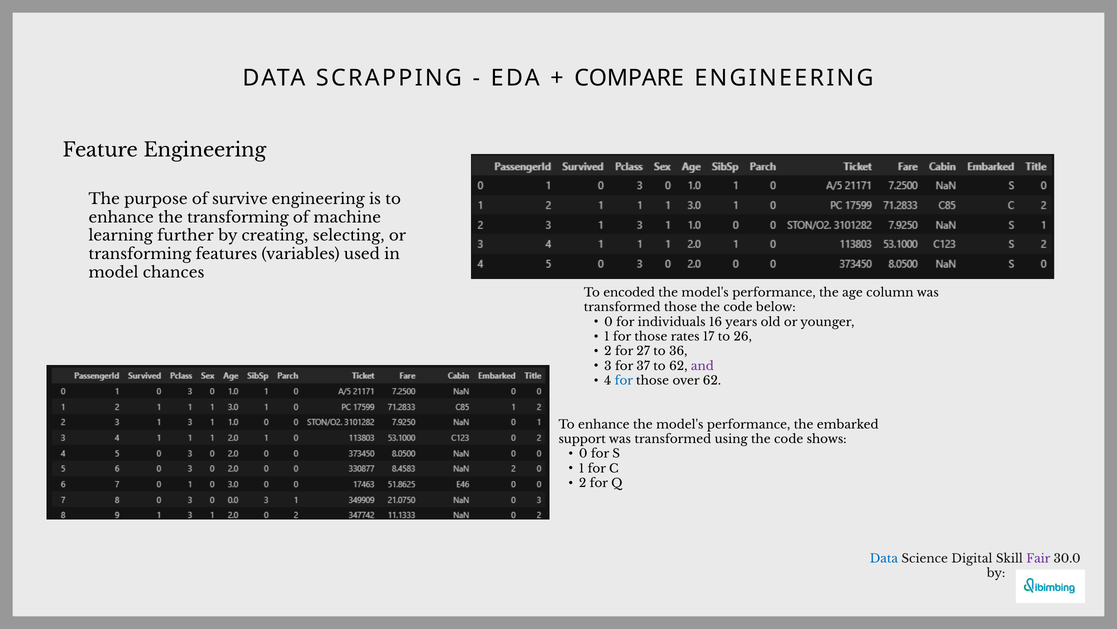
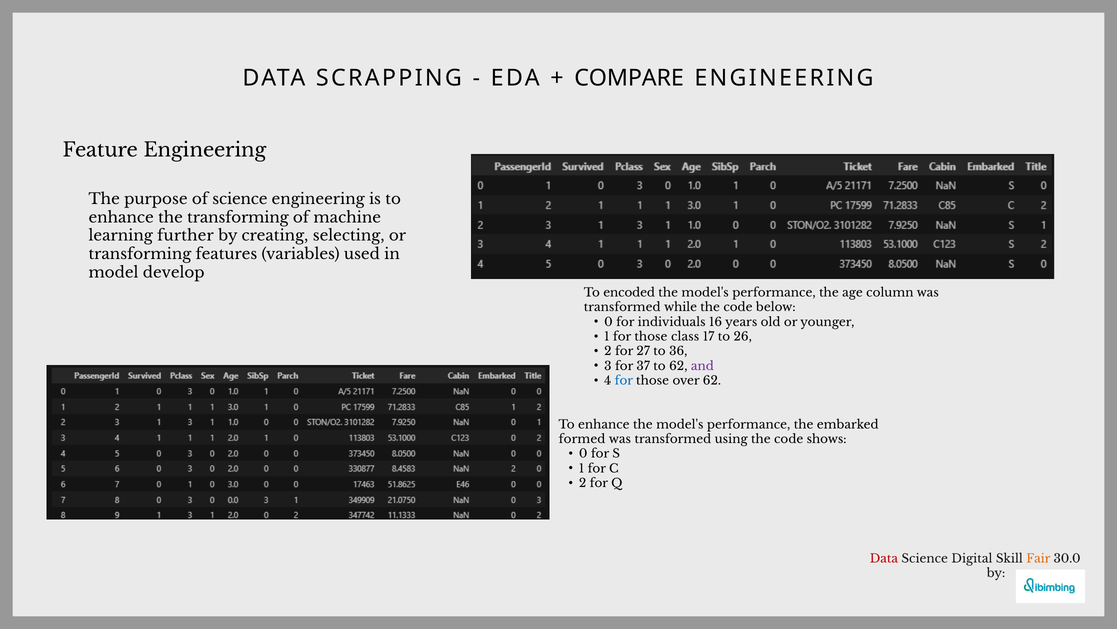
of survive: survive -> science
chances: chances -> develop
transformed those: those -> while
rates: rates -> class
support: support -> formed
Data at (884, 558) colour: blue -> red
Fair colour: purple -> orange
